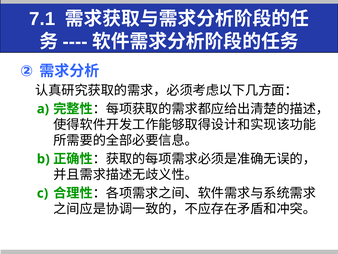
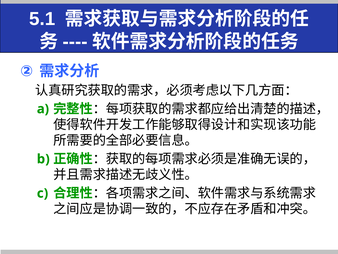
7.1: 7.1 -> 5.1
